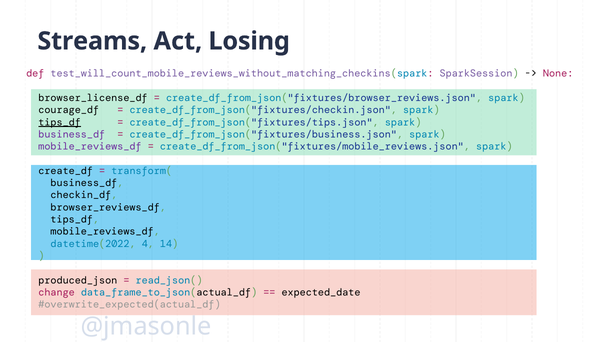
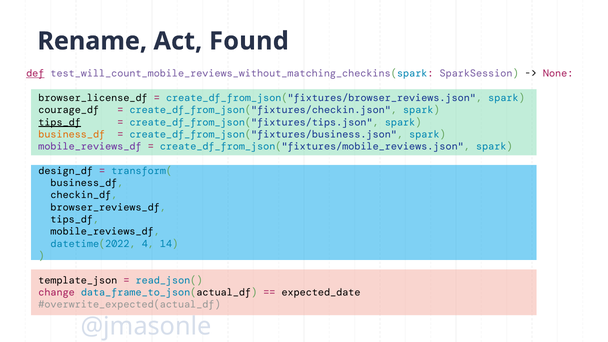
Streams: Streams -> Rename
Losing: Losing -> Found
def underline: none -> present
business_df at (72, 134) colour: purple -> orange
create_df: create_df -> design_df
produced_json: produced_json -> template_json
